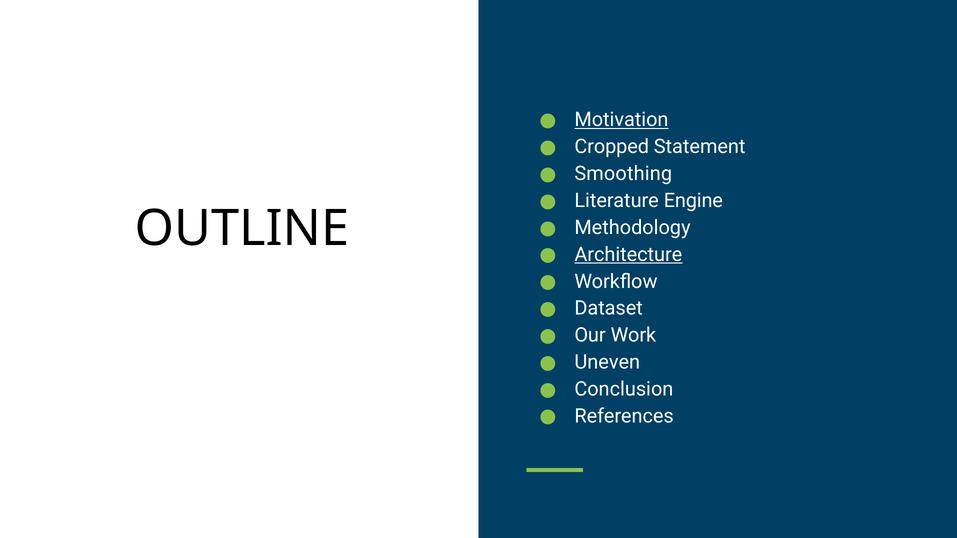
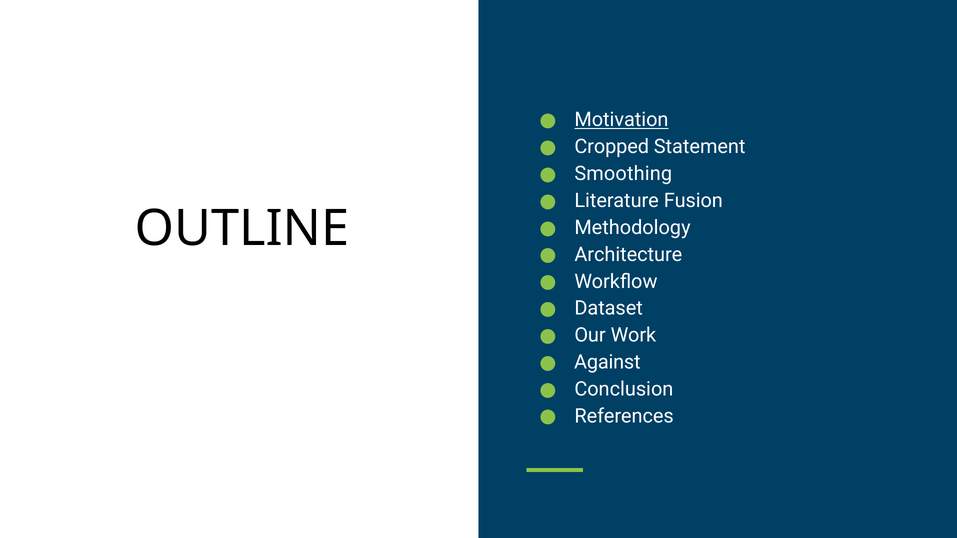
Engine: Engine -> Fusion
Architecture underline: present -> none
Uneven: Uneven -> Against
